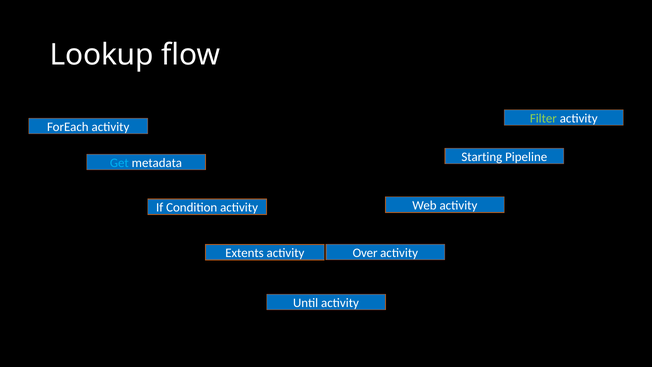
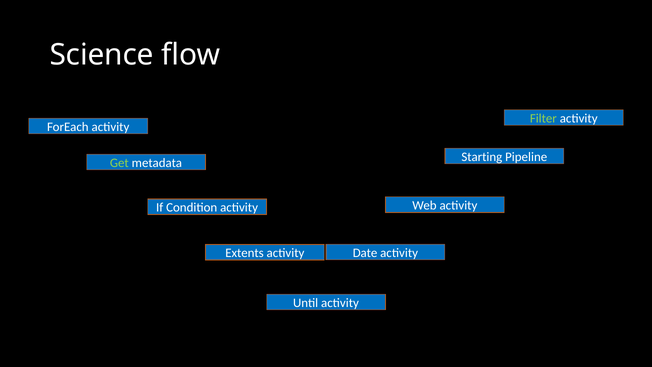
Lookup: Lookup -> Science
Get colour: light blue -> light green
Over: Over -> Date
